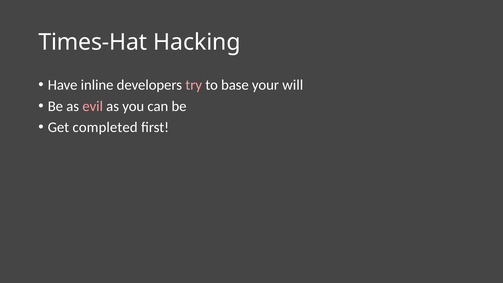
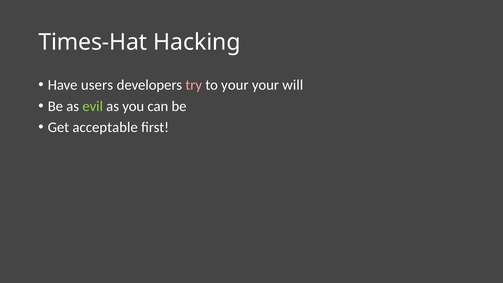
inline: inline -> users
to base: base -> your
evil colour: pink -> light green
completed: completed -> acceptable
